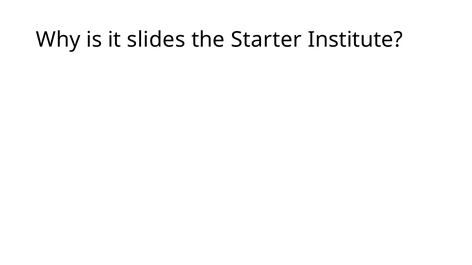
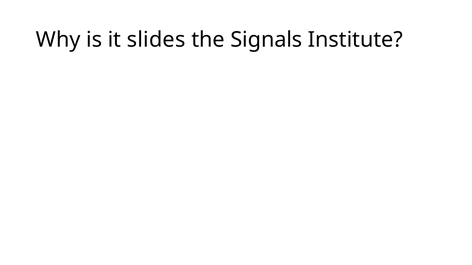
Starter: Starter -> Signals
